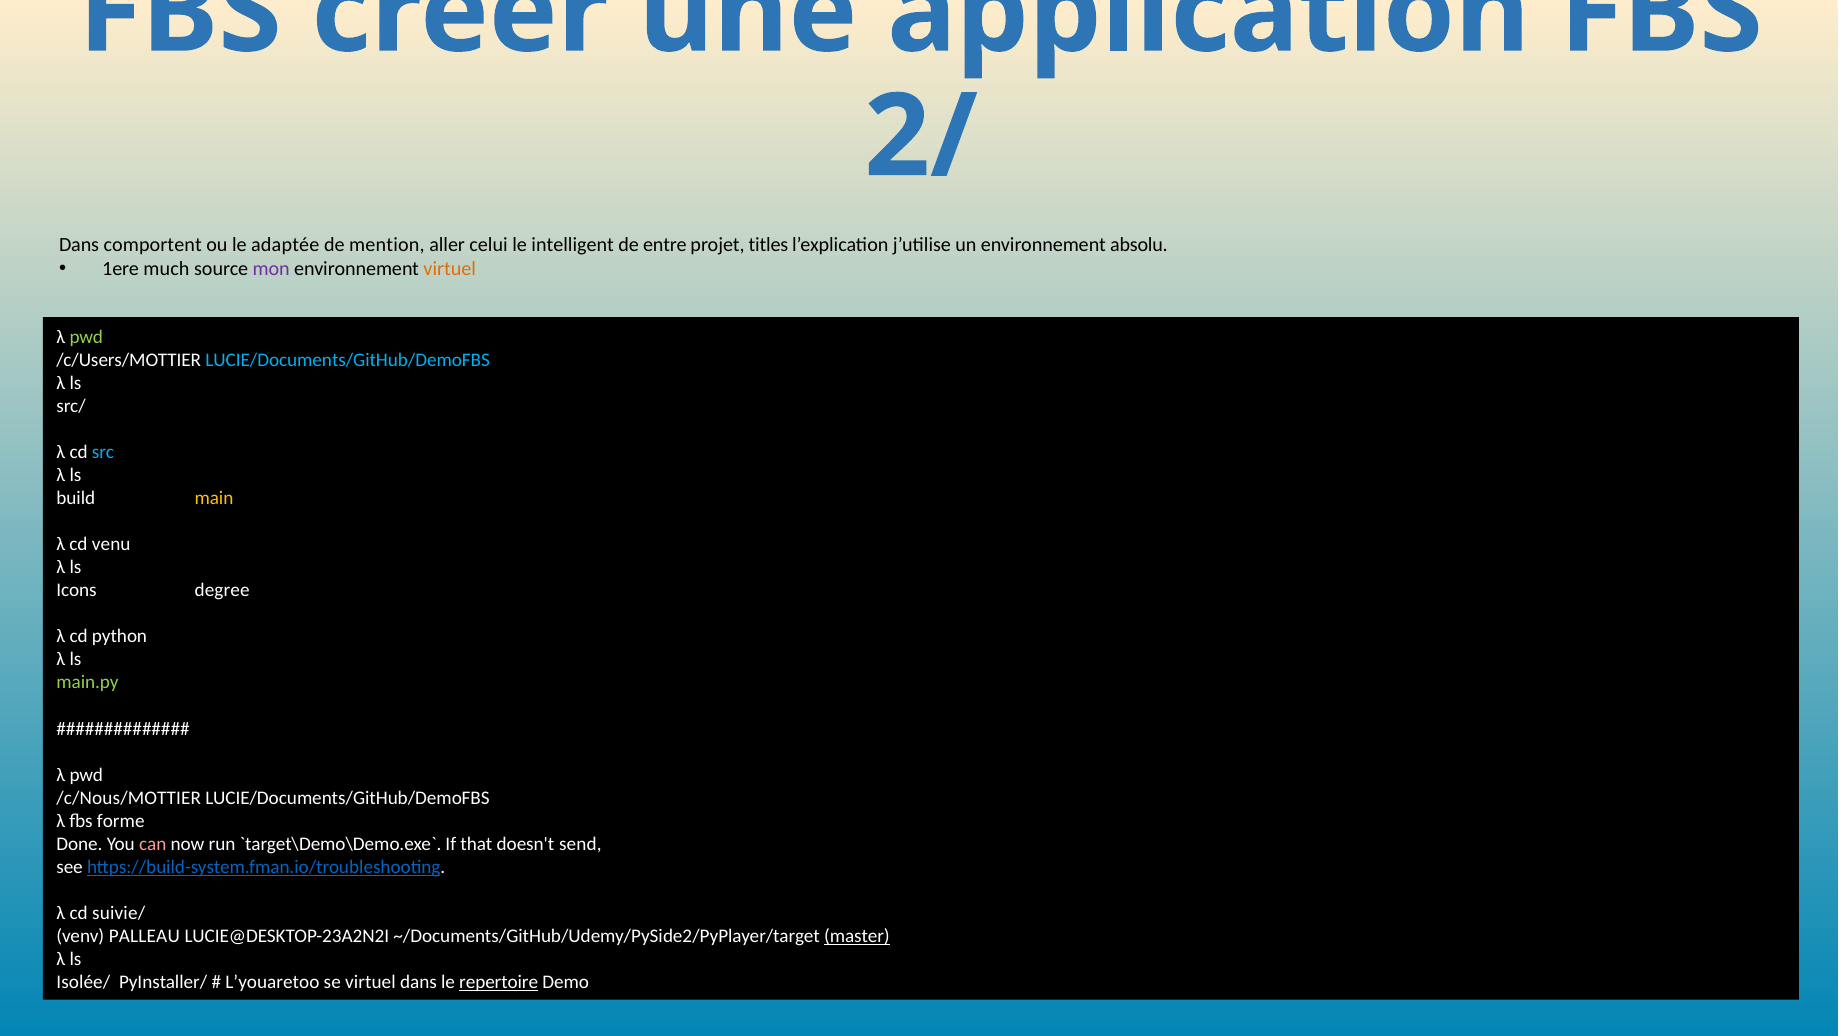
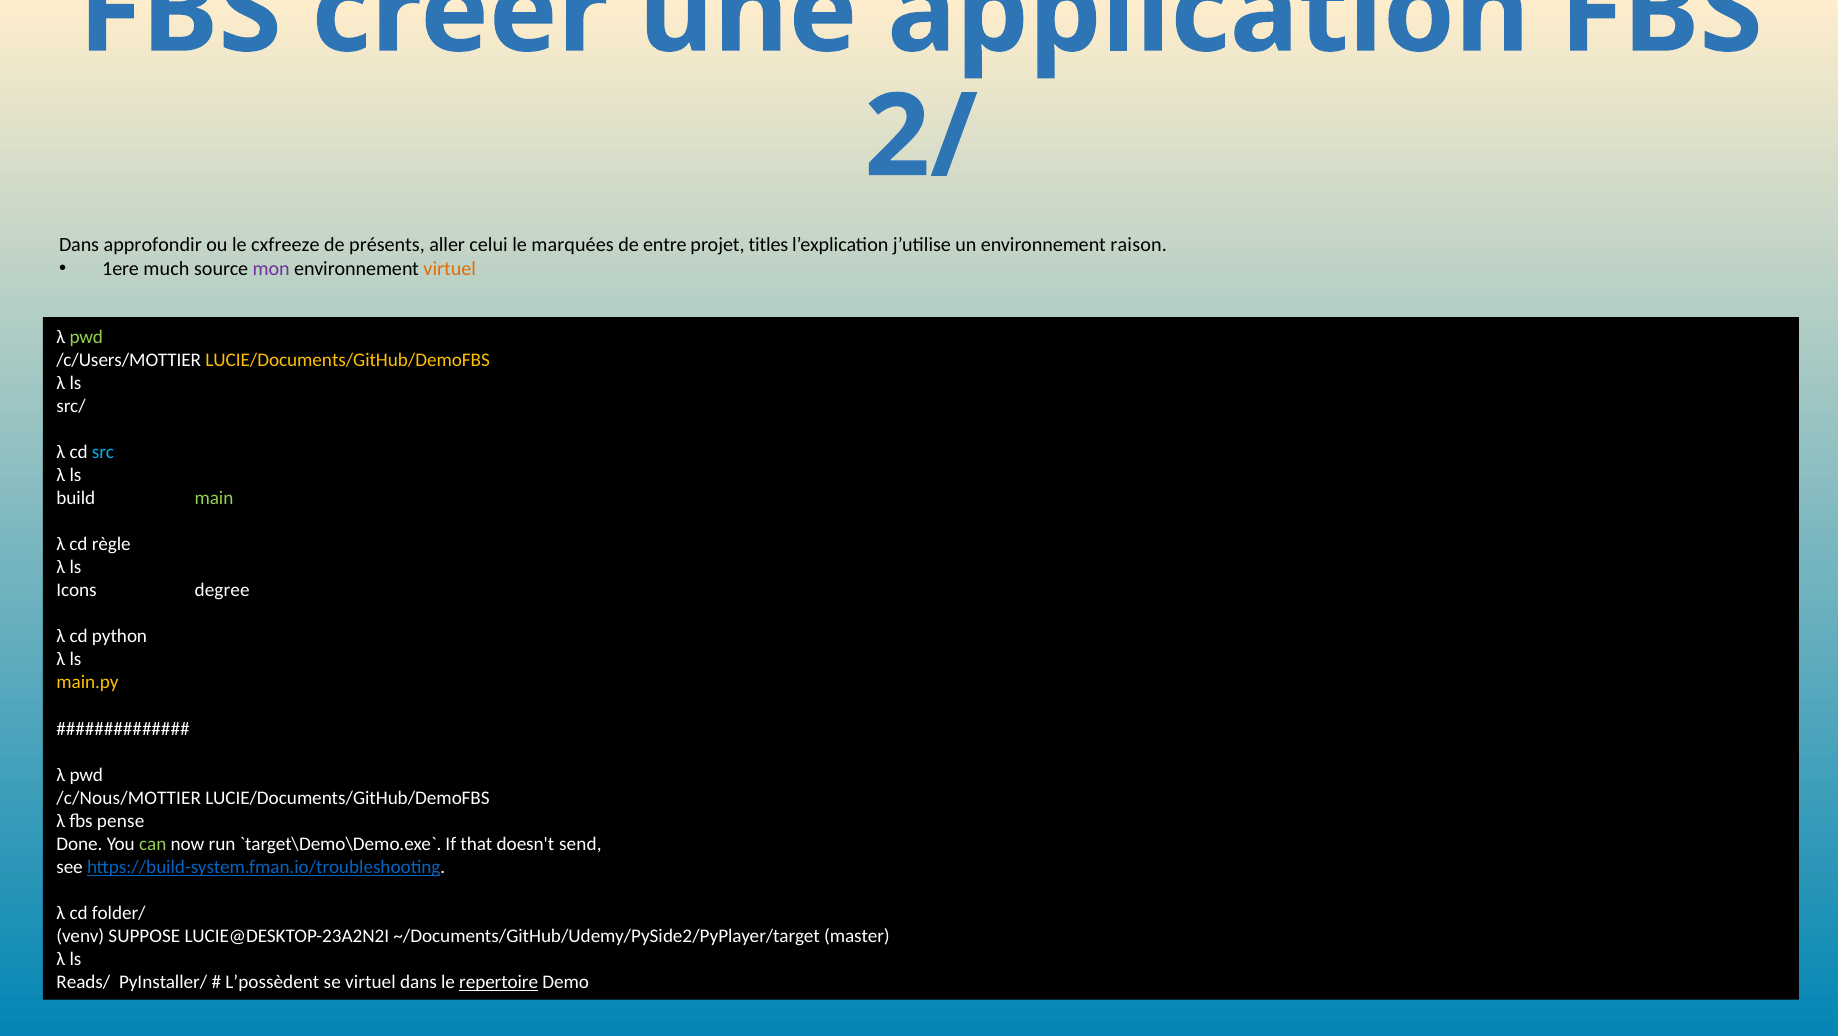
comportent: comportent -> approfondir
adaptée: adaptée -> cxfreeze
mention: mention -> présents
intelligent: intelligent -> marquées
absolu: absolu -> raison
LUCIE/Documents/GitHub/DemoFBS at (348, 360) colour: light blue -> yellow
main colour: yellow -> light green
venu: venu -> règle
main.py colour: light green -> yellow
forme: forme -> pense
can colour: pink -> light green
suivie/: suivie/ -> folder/
PALLEAU: PALLEAU -> SUPPOSE
master underline: present -> none
Isolée/: Isolée/ -> Reads/
L’youaretoo: L’youaretoo -> L’possèdent
